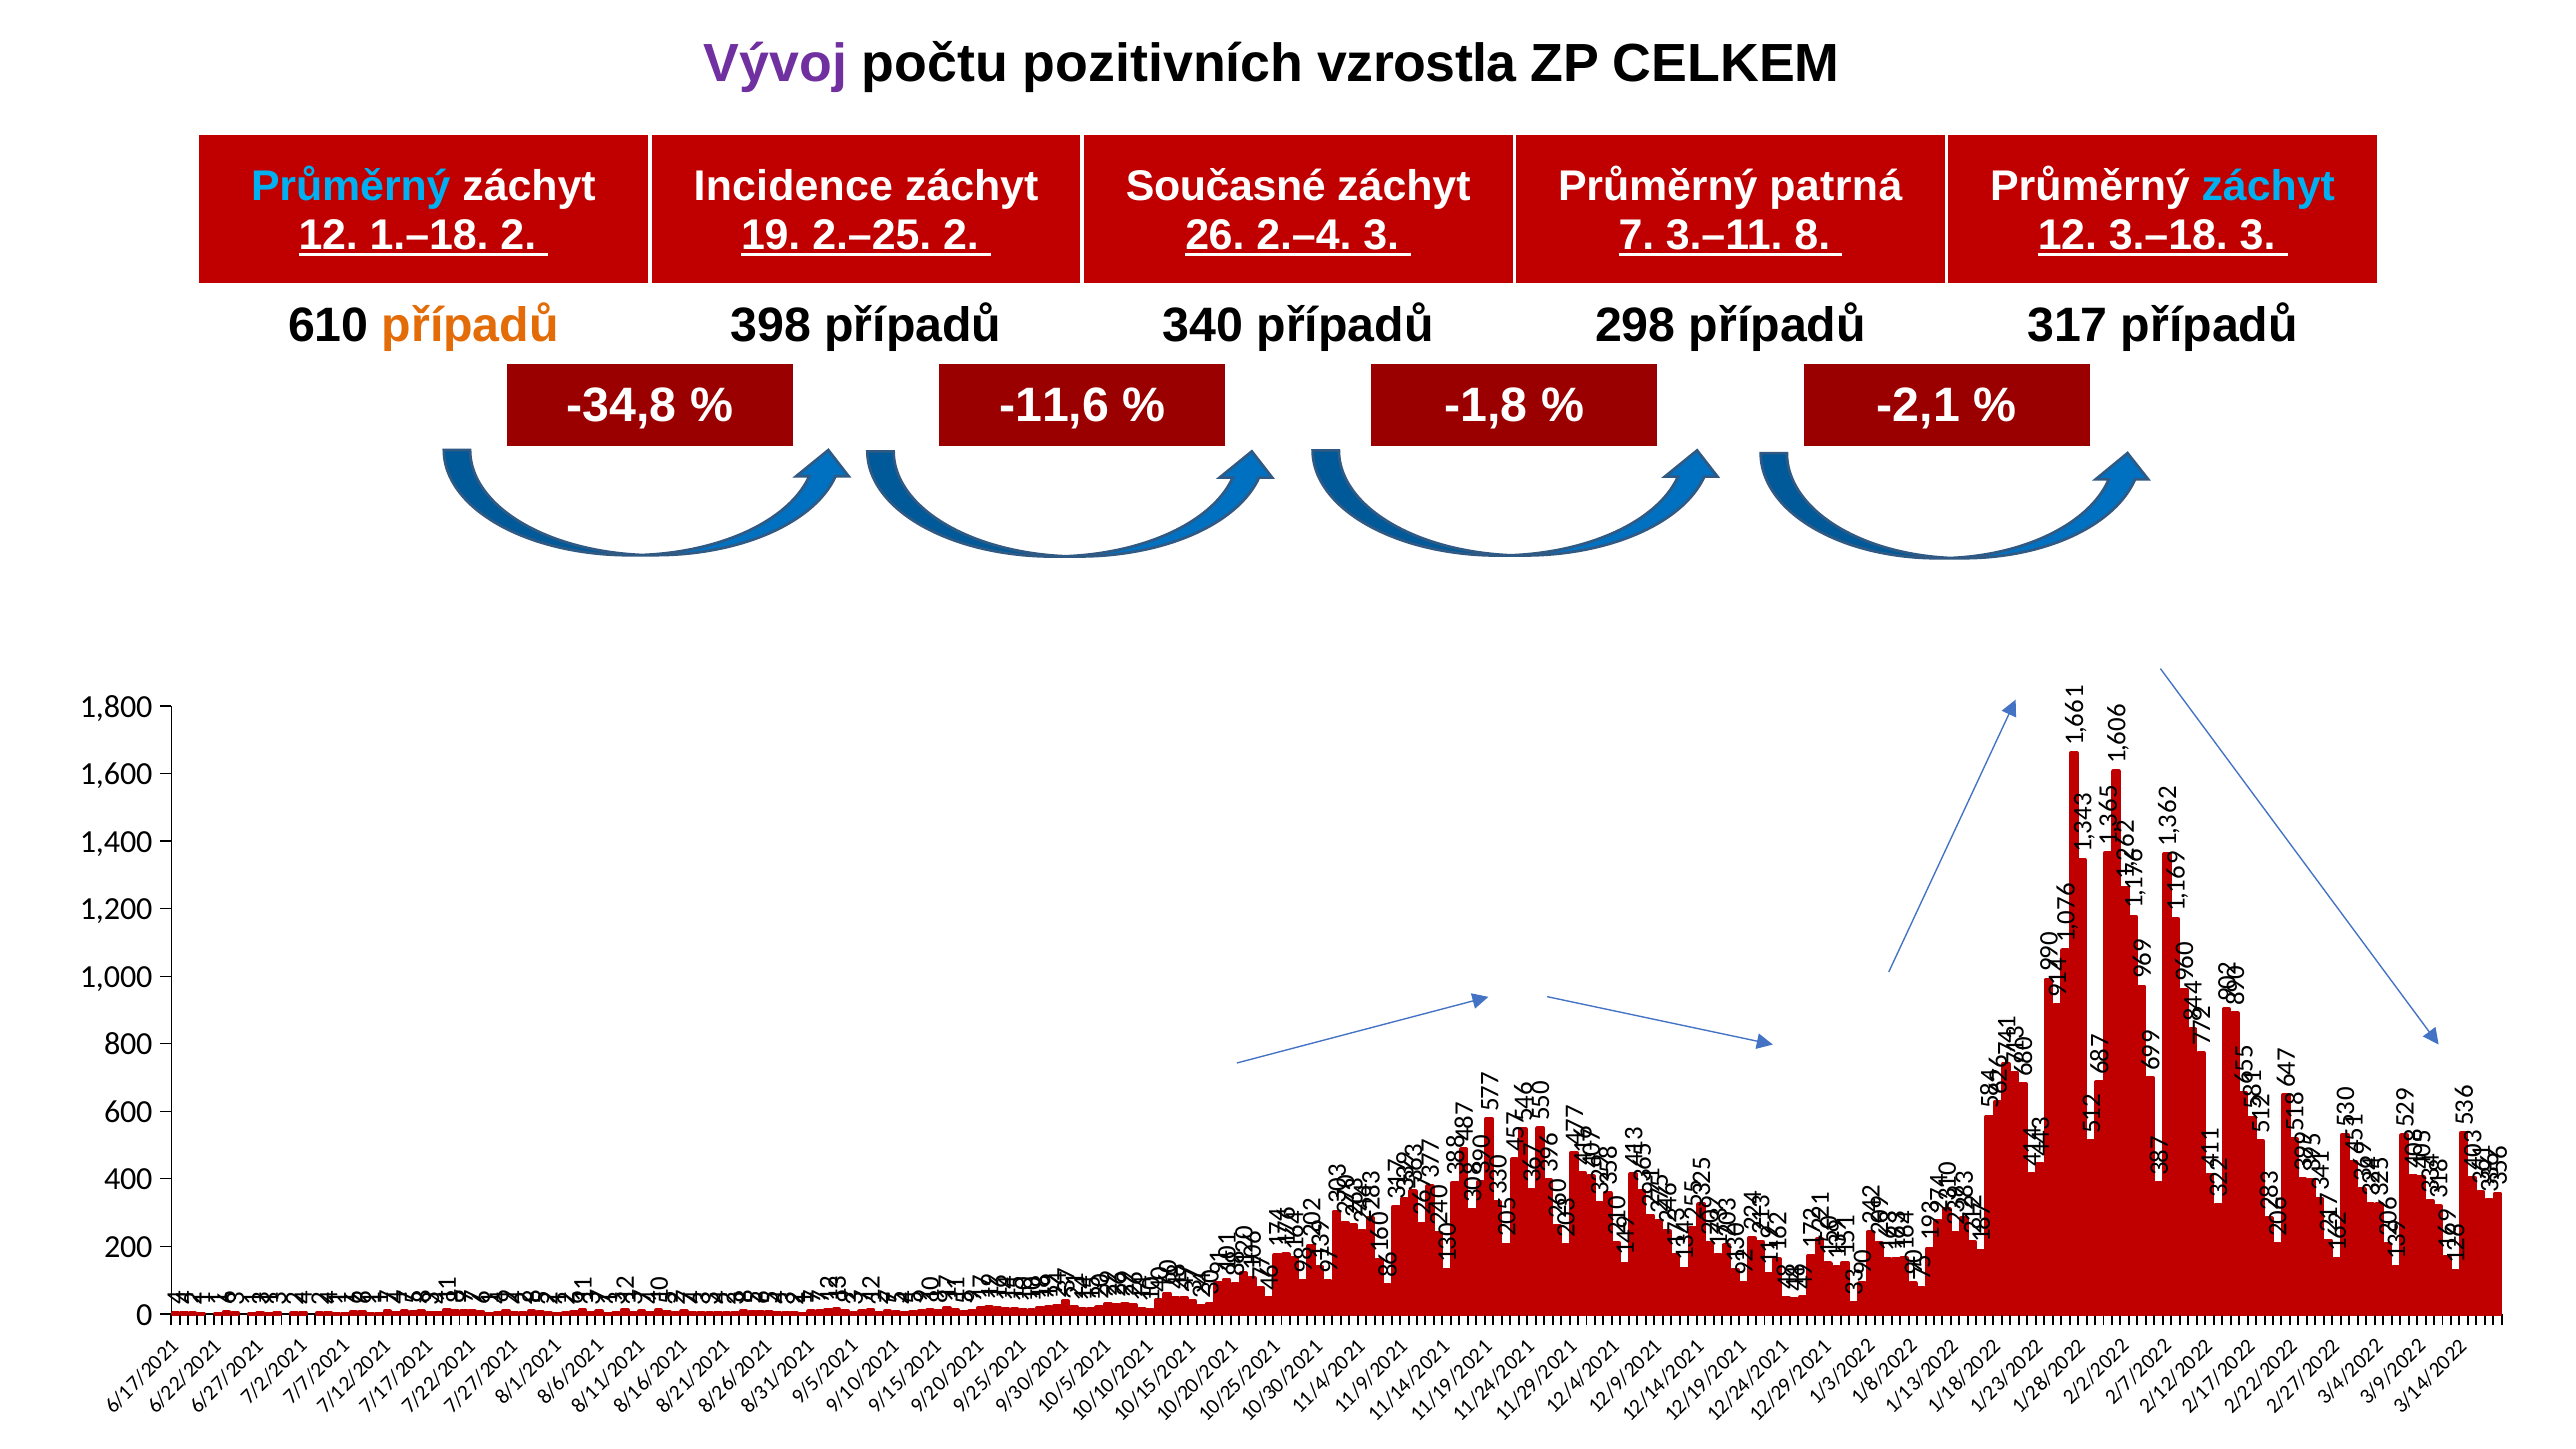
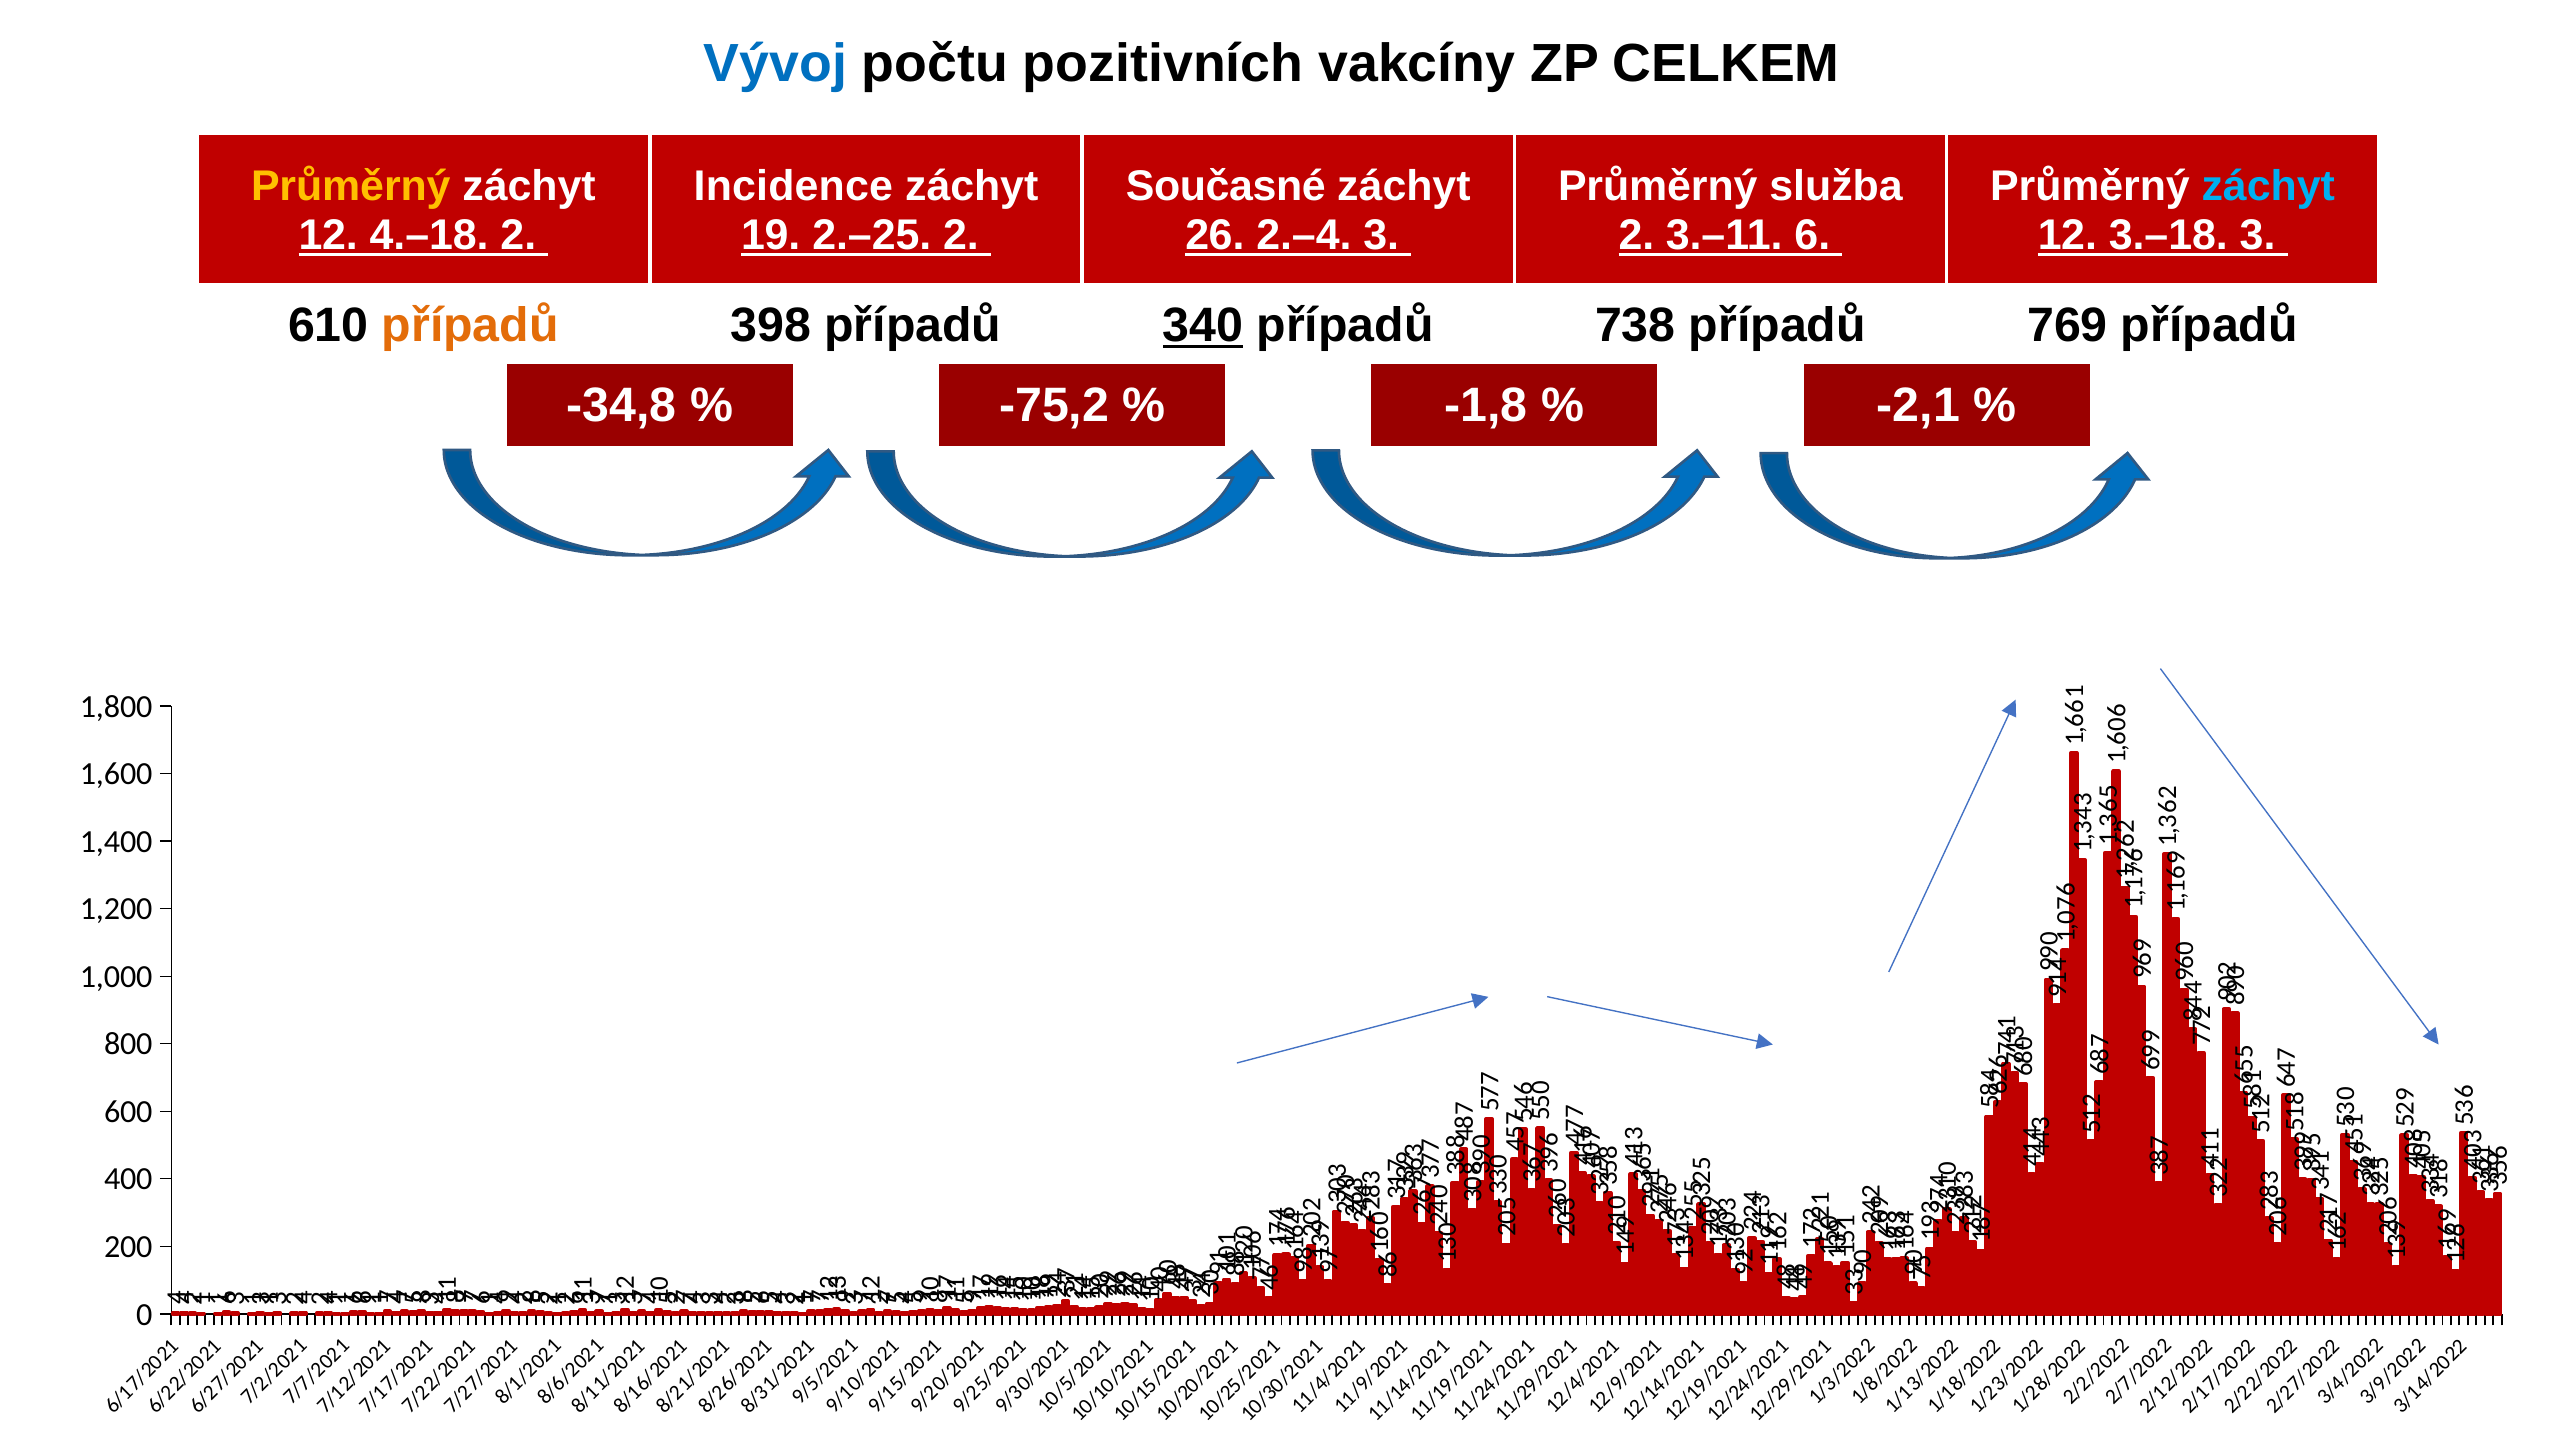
Vývoj colour: purple -> blue
vzrostla: vzrostla -> vakcíny
Průměrný at (351, 186) colour: light blue -> yellow
patrná: patrná -> služba
1.–18: 1.–18 -> 4.–18
2.–4 3 7: 7 -> 2
3.–11 8: 8 -> 6
340 underline: none -> present
298: 298 -> 738
317: 317 -> 769
-11,6: -11,6 -> -75,2
